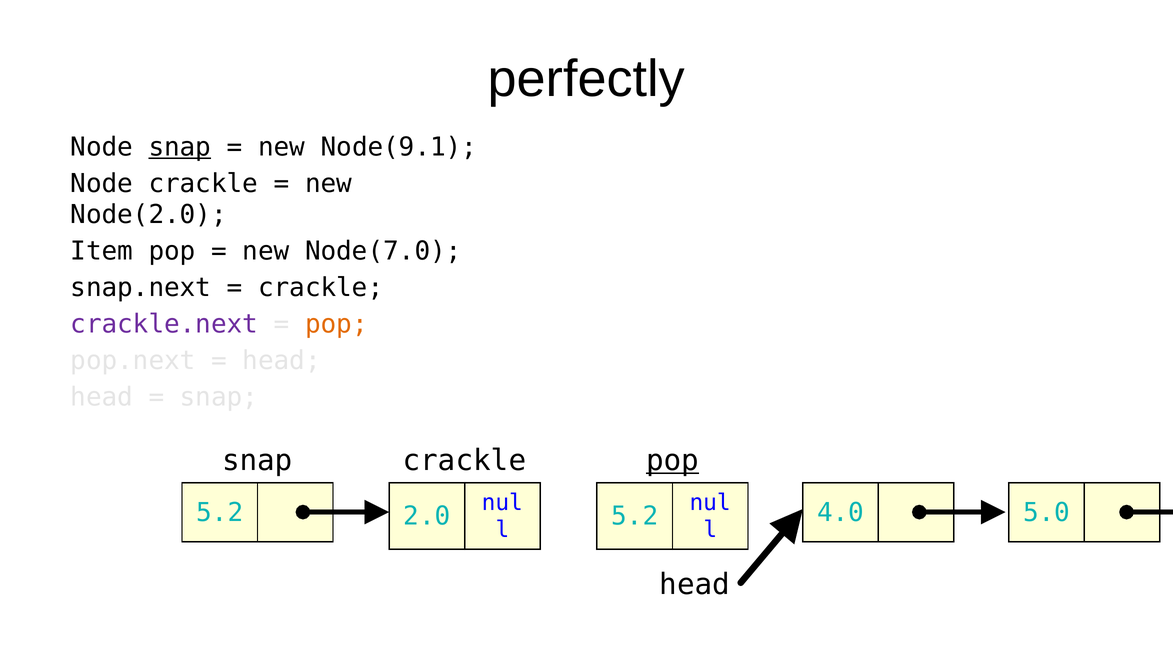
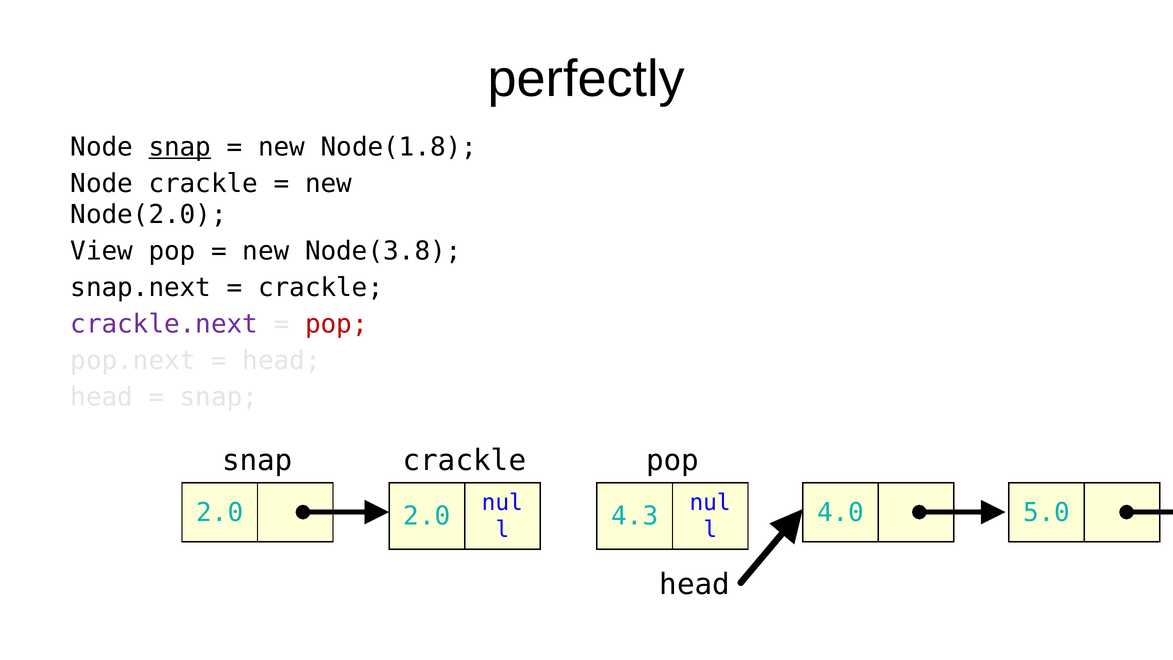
Node(9.1: Node(9.1 -> Node(1.8
Item: Item -> View
Node(7.0: Node(7.0 -> Node(3.8
pop at (336, 324) colour: orange -> red
pop at (672, 460) underline: present -> none
5.2 at (220, 512): 5.2 -> 2.0
5.2 at (635, 516): 5.2 -> 4.3
